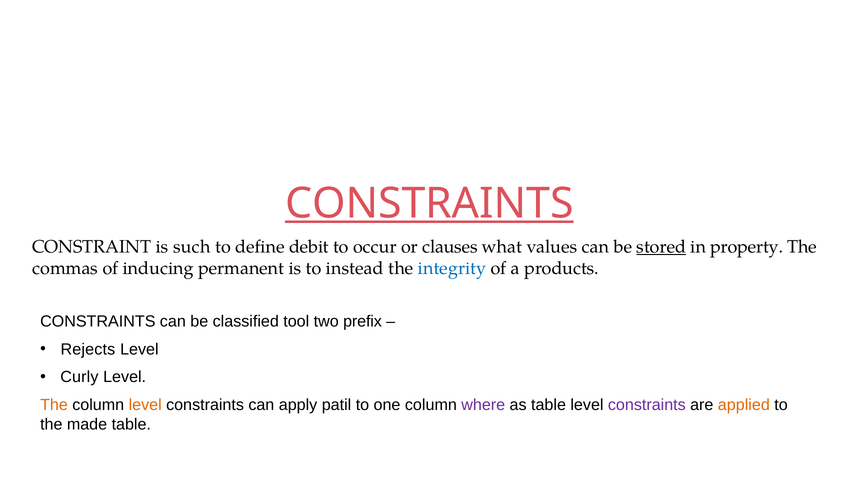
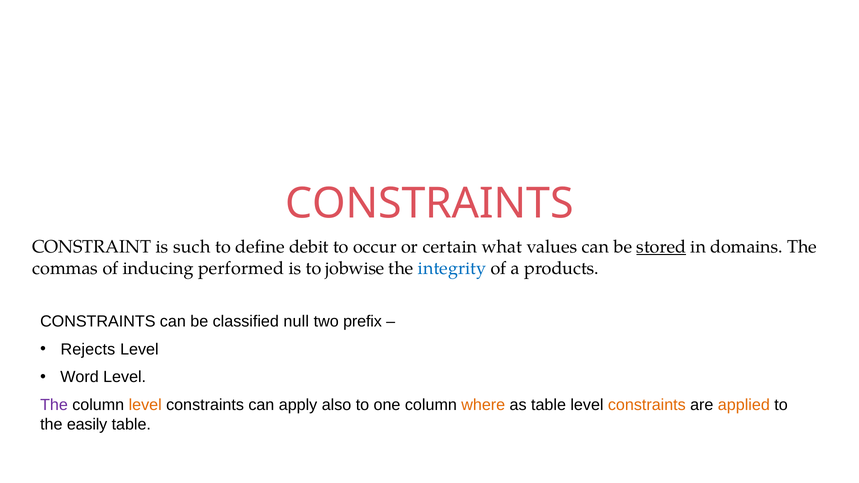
CONSTRAINTS at (429, 204) underline: present -> none
clauses: clauses -> certain
property: property -> domains
permanent: permanent -> performed
instead: instead -> jobwise
tool: tool -> null
Curly: Curly -> Word
The at (54, 405) colour: orange -> purple
patil: patil -> also
where colour: purple -> orange
constraints at (647, 405) colour: purple -> orange
made: made -> easily
